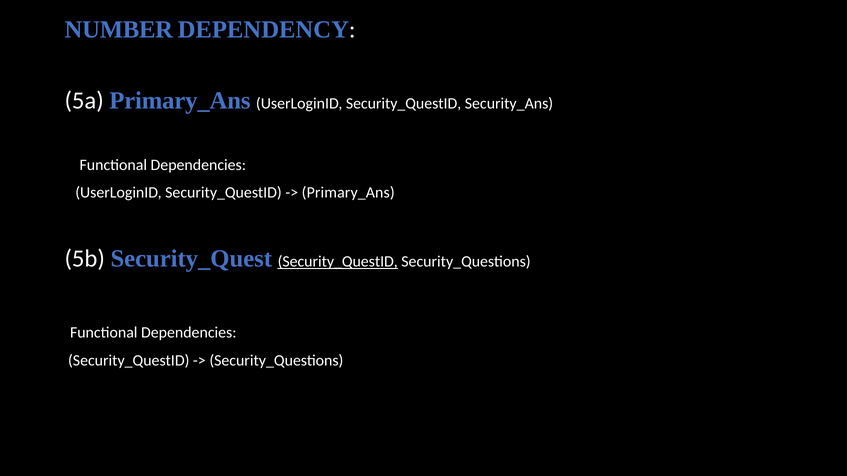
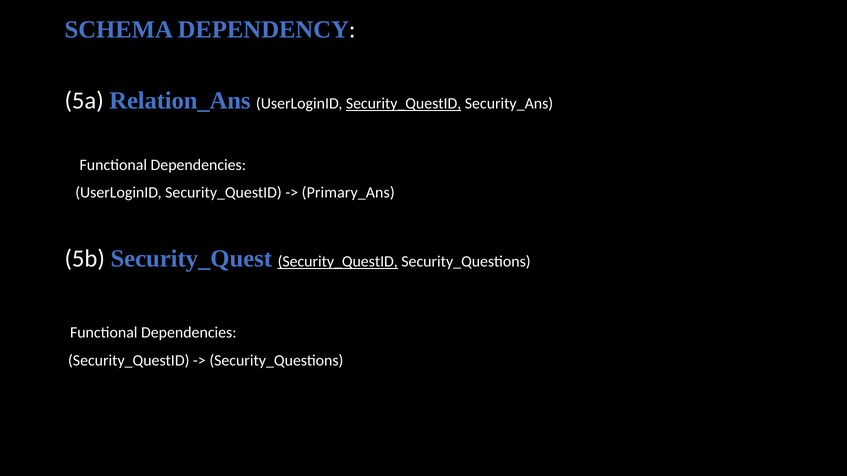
NUMBER: NUMBER -> SCHEMA
5a Primary_Ans: Primary_Ans -> Relation_Ans
Security_QuestID at (404, 104) underline: none -> present
